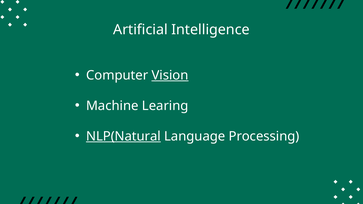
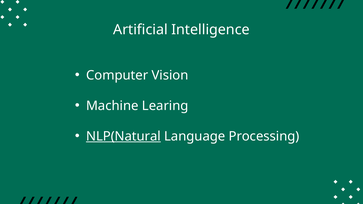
Vision underline: present -> none
